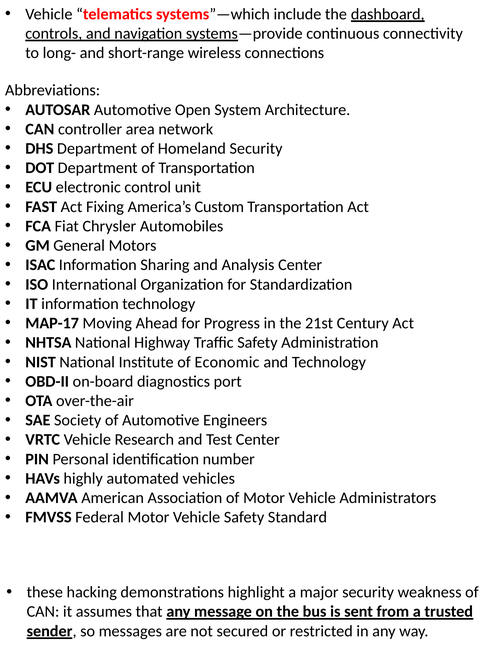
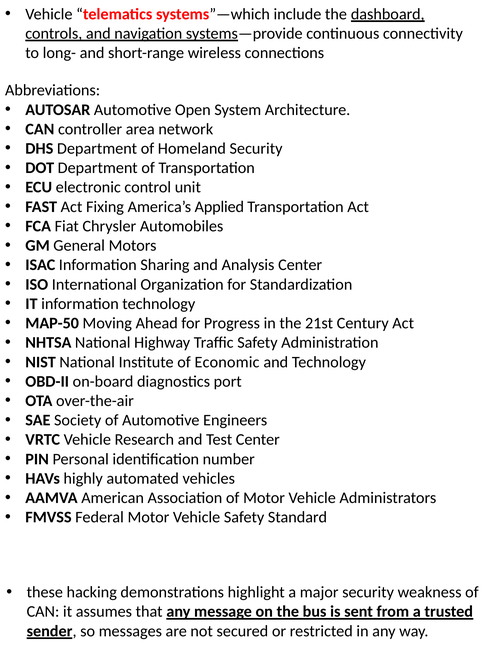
Custom: Custom -> Applied
MAP-17: MAP-17 -> MAP-50
